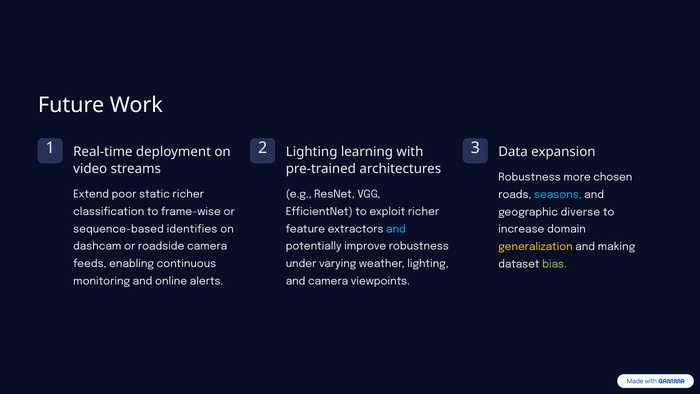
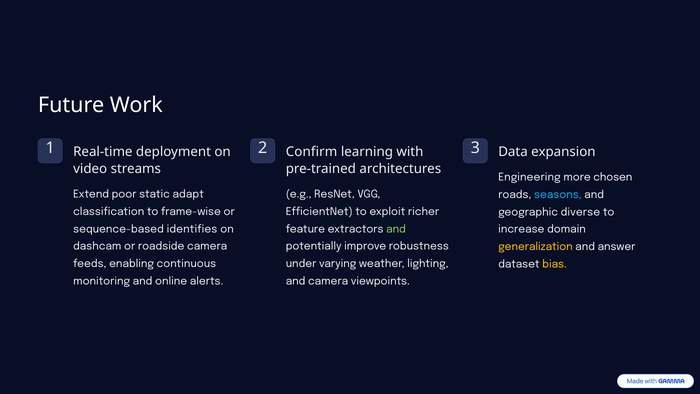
2 Lighting: Lighting -> Confirm
Robustness at (530, 177): Robustness -> Engineering
static richer: richer -> adapt
and at (396, 229) colour: light blue -> light green
making: making -> answer
bias colour: light green -> yellow
